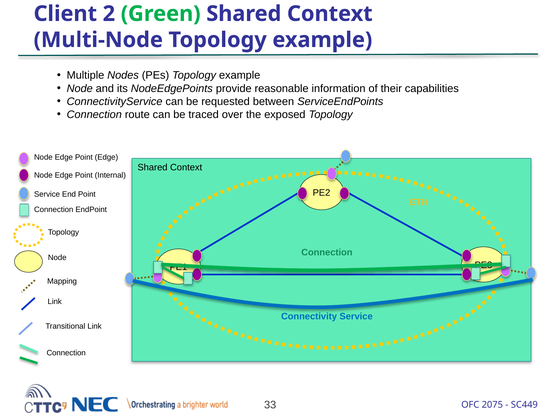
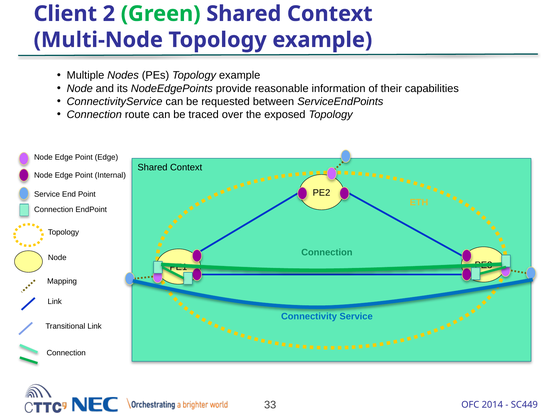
2075: 2075 -> 2014
